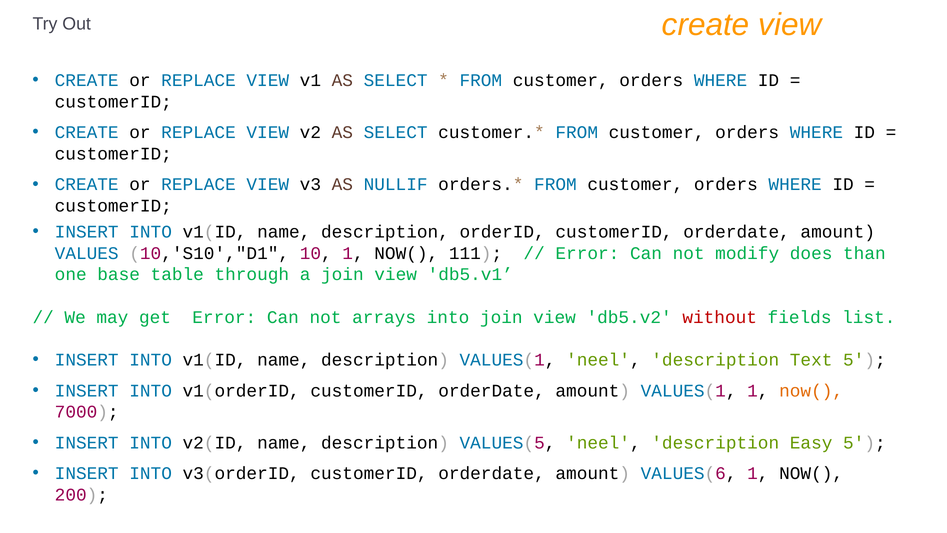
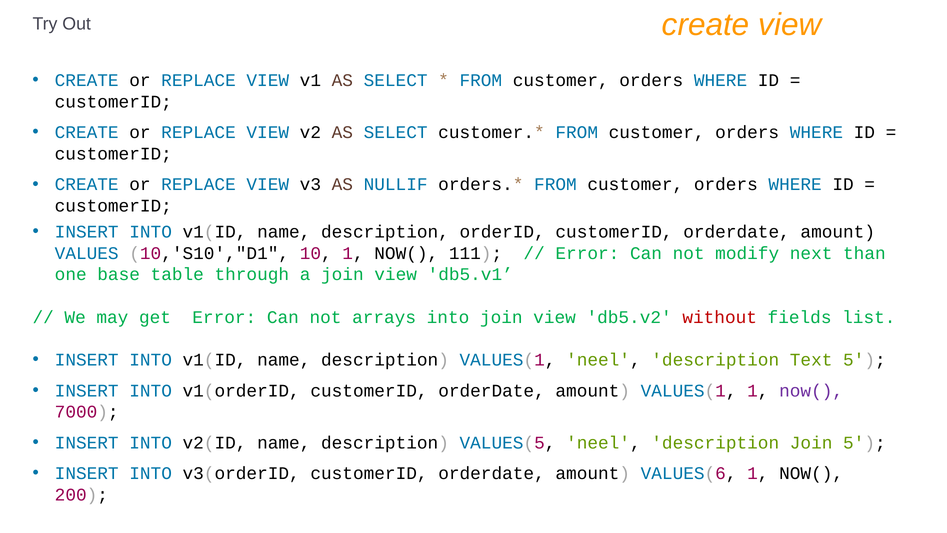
does: does -> next
now( at (811, 390) colour: orange -> purple
description Easy: Easy -> Join
